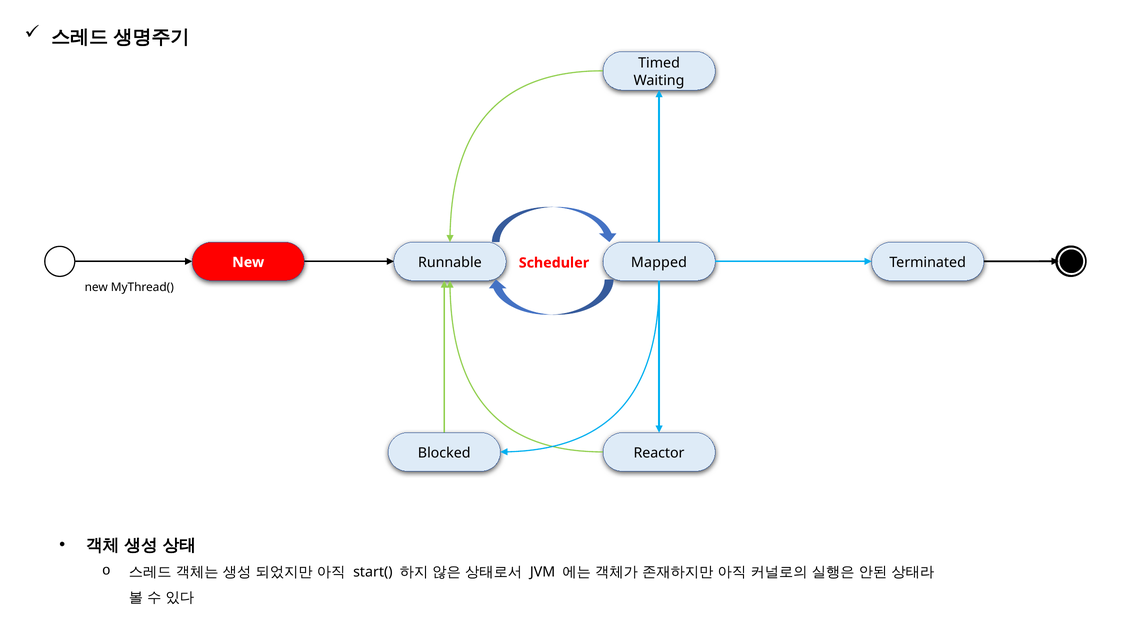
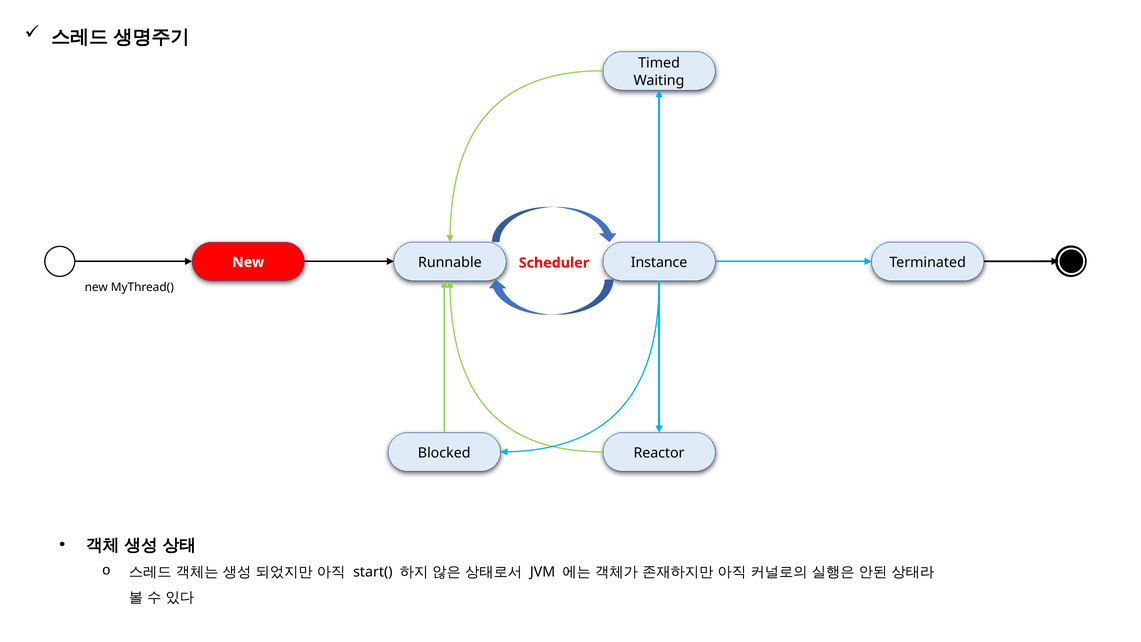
Mapped: Mapped -> Instance
